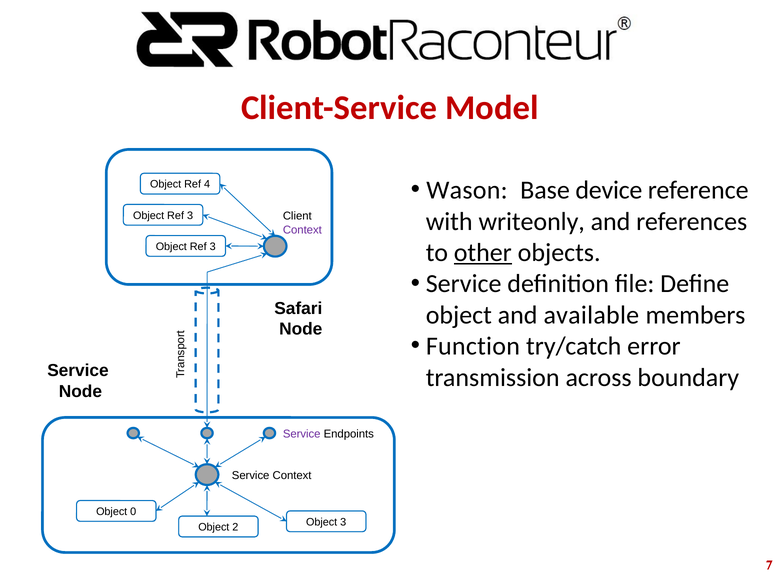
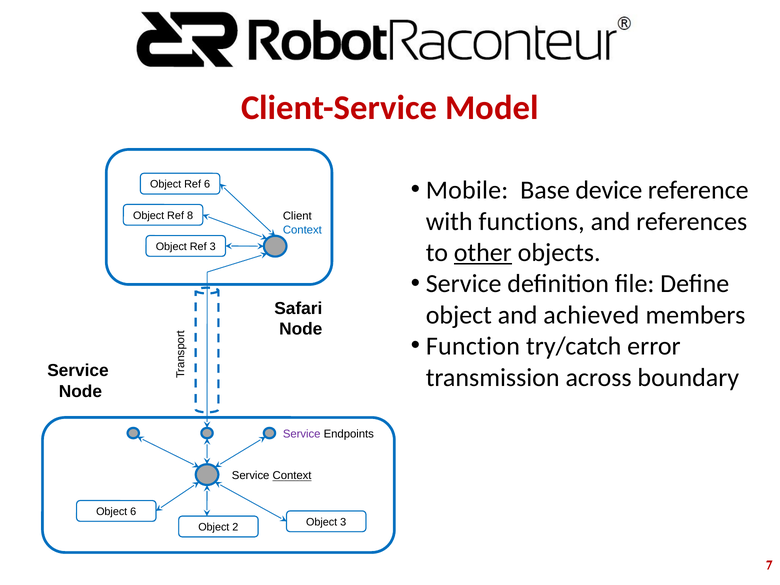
Wason: Wason -> Mobile
Ref 4: 4 -> 6
3 at (190, 216): 3 -> 8
writeonly: writeonly -> functions
Context at (302, 230) colour: purple -> blue
available: available -> achieved
Context at (292, 476) underline: none -> present
Object 0: 0 -> 6
